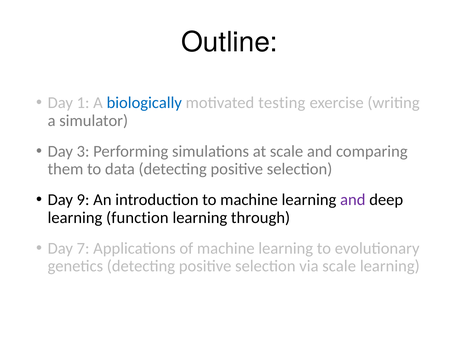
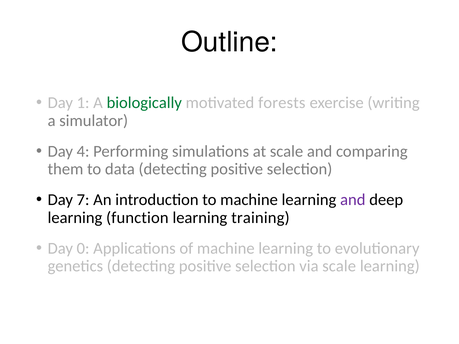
biologically colour: blue -> green
testing: testing -> forests
3: 3 -> 4
9: 9 -> 7
through: through -> training
7: 7 -> 0
